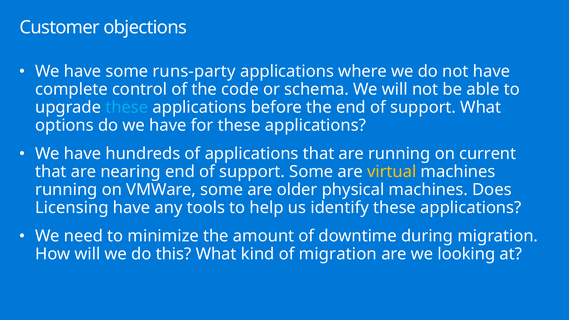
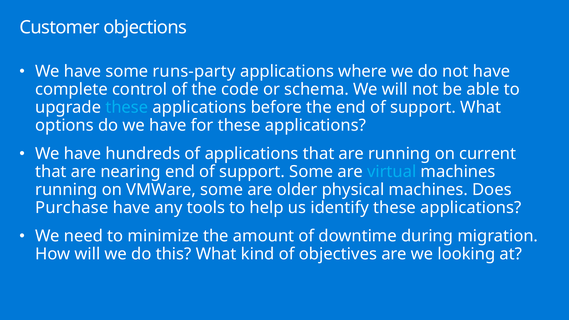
virtual colour: yellow -> light blue
Licensing: Licensing -> Purchase
of migration: migration -> objectives
